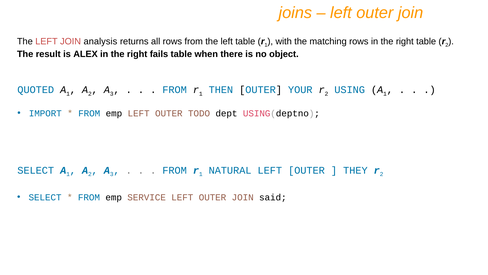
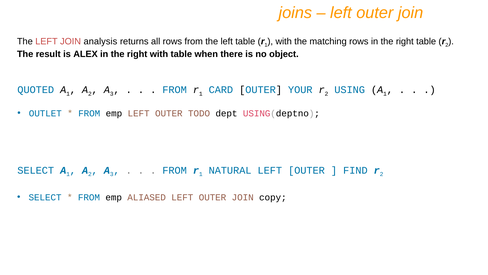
right fails: fails -> with
THEN: THEN -> CARD
IMPORT: IMPORT -> OUTLET
THEY: THEY -> FIND
SERVICE: SERVICE -> ALIASED
said: said -> copy
